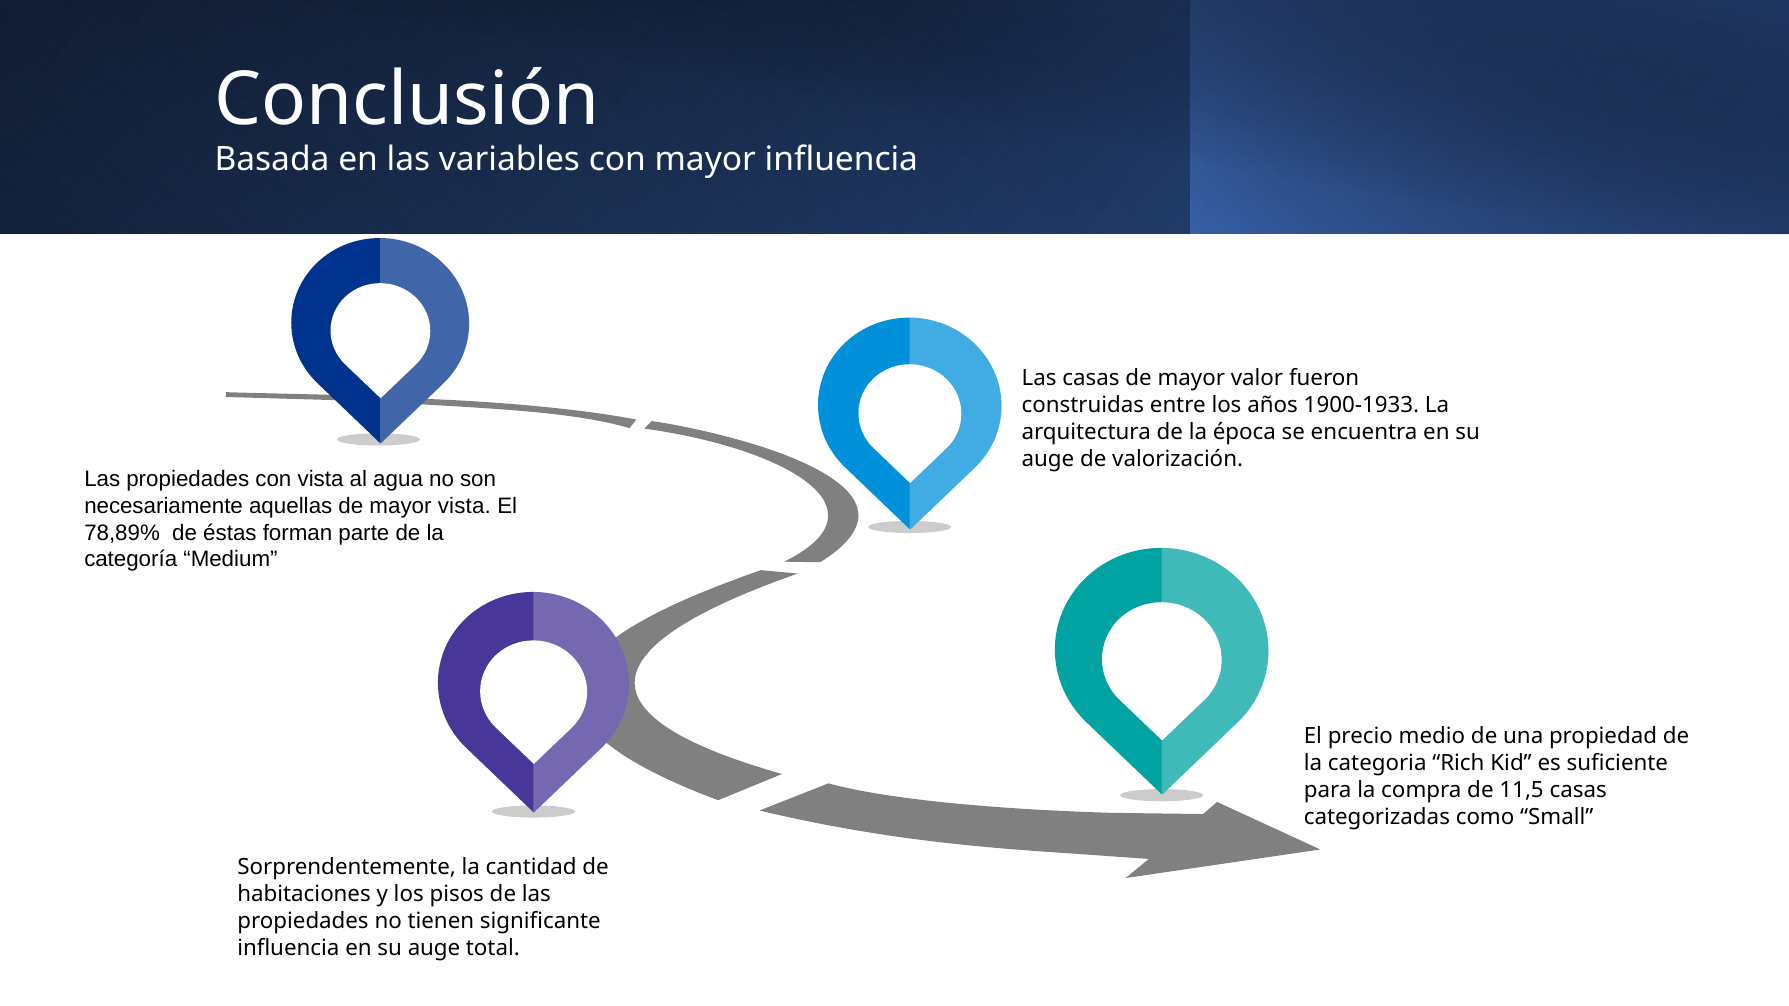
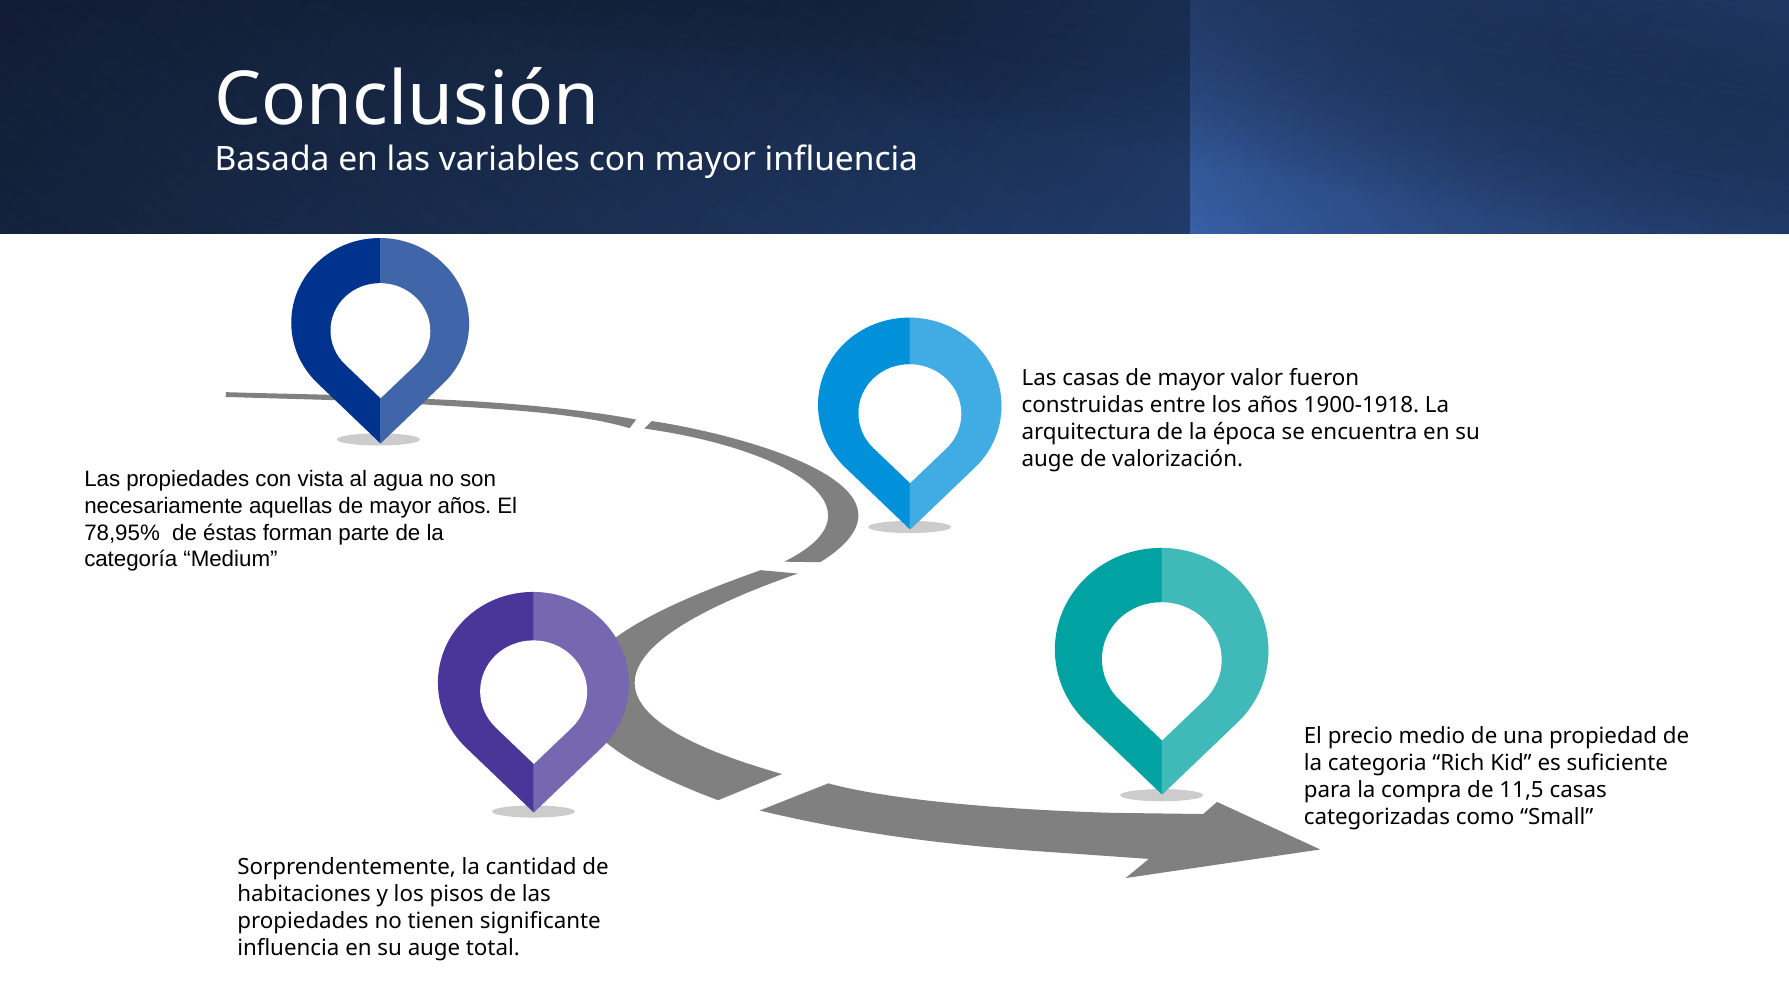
1900-1933: 1900-1933 -> 1900-1918
mayor vista: vista -> años
78,89%: 78,89% -> 78,95%
